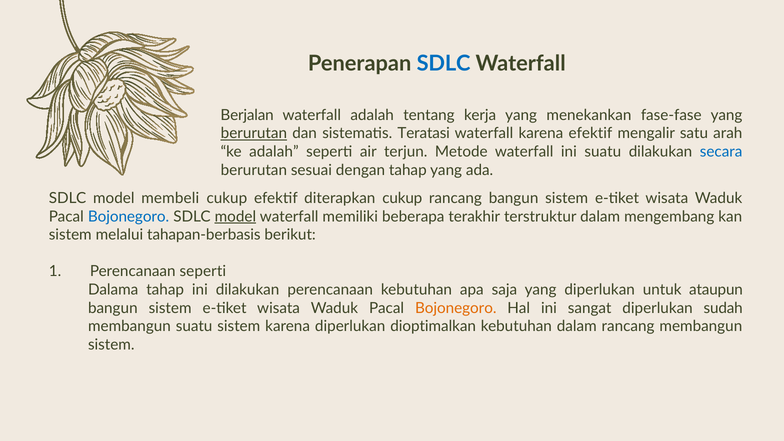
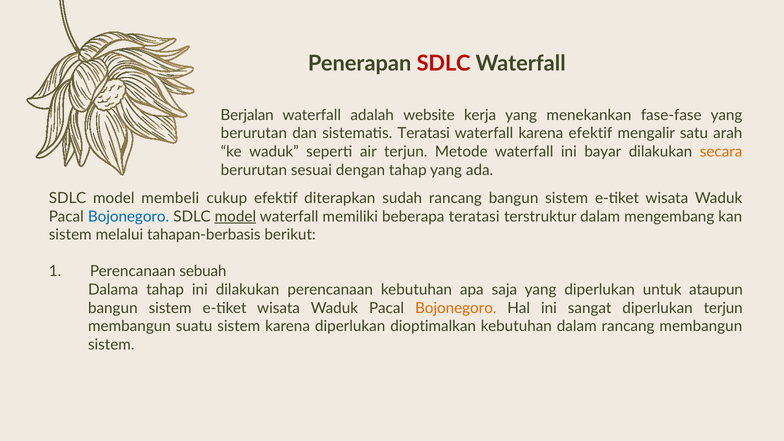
SDLC at (444, 63) colour: blue -> red
tentang: tentang -> website
berurutan at (254, 133) underline: present -> none
ke adalah: adalah -> waduk
ini suatu: suatu -> bayar
secara colour: blue -> orange
diterapkan cukup: cukup -> sudah
beberapa terakhir: terakhir -> teratasi
Perencanaan seperti: seperti -> sebuah
diperlukan sudah: sudah -> terjun
